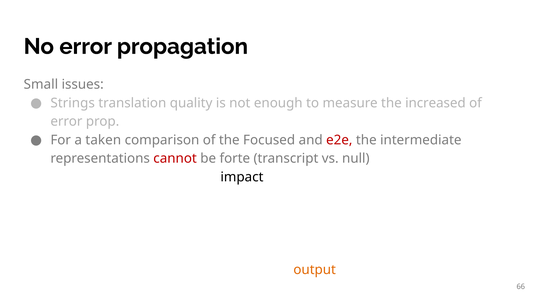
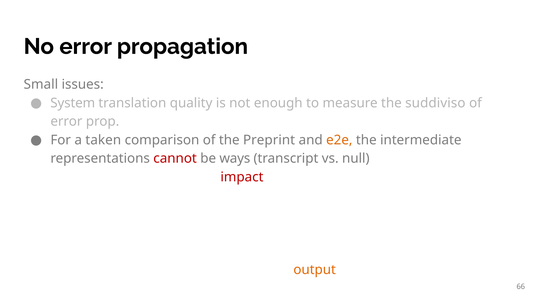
Strings: Strings -> System
increased: increased -> suddiviso
Focused: Focused -> Preprint
e2e at (339, 140) colour: red -> orange
forte: forte -> ways
impact colour: black -> red
